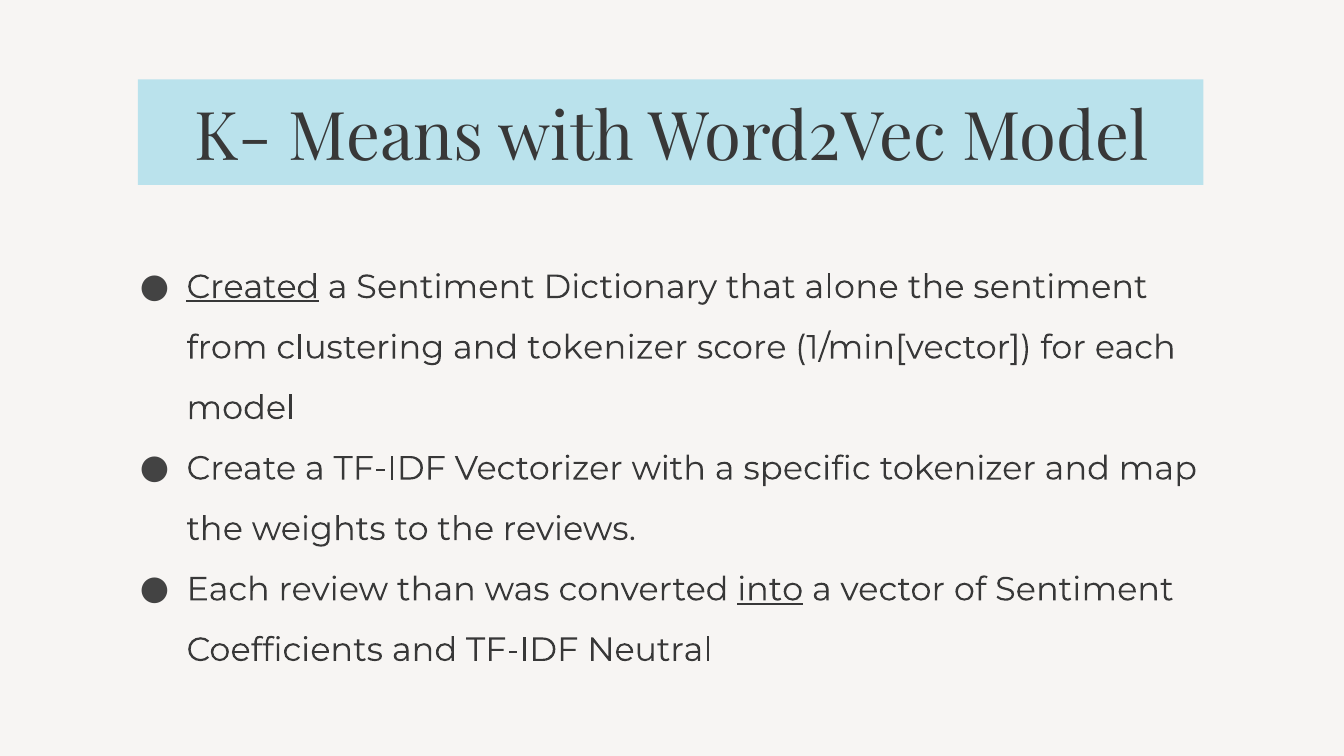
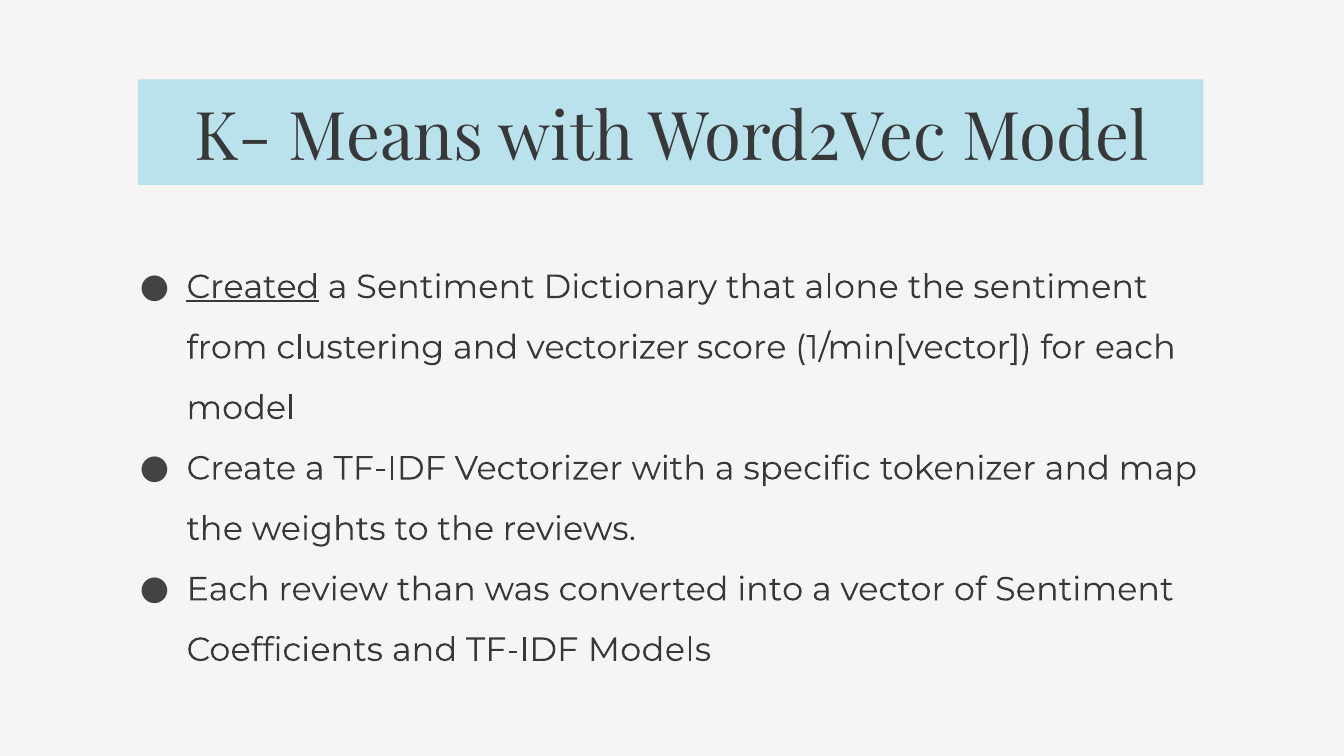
and tokenizer: tokenizer -> vectorizer
into underline: present -> none
Neutral: Neutral -> Models
